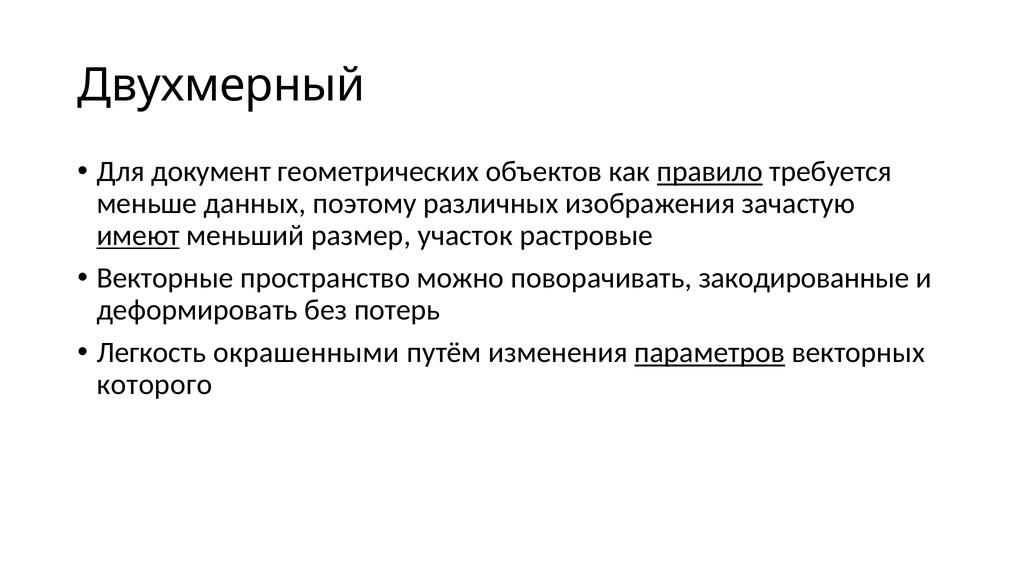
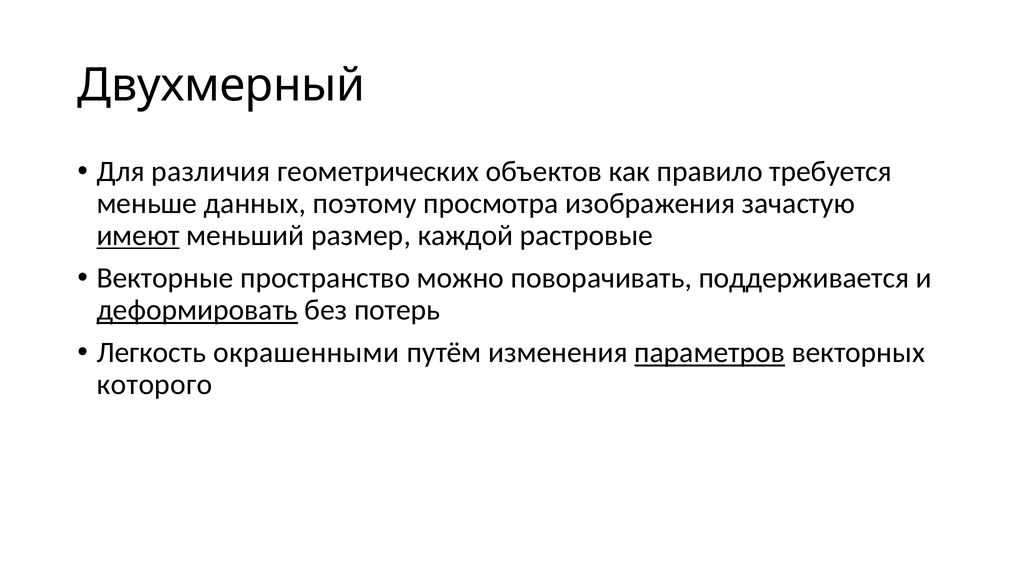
документ: документ -> различия
правило underline: present -> none
различных: различных -> просмотра
участок: участок -> каждой
закодированные: закодированные -> поддерживается
деформировать underline: none -> present
